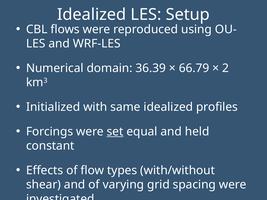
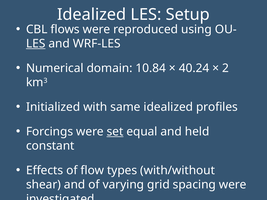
LES at (36, 44) underline: none -> present
36.39: 36.39 -> 10.84
66.79: 66.79 -> 40.24
